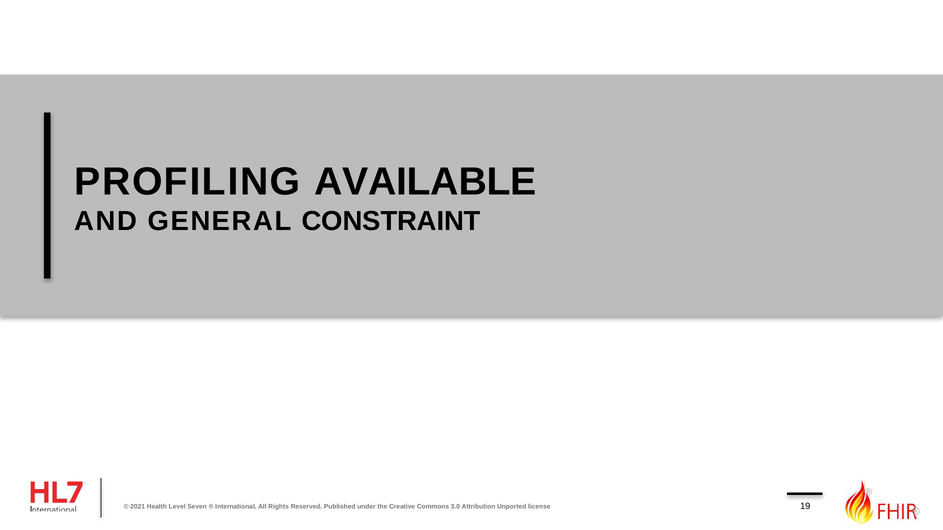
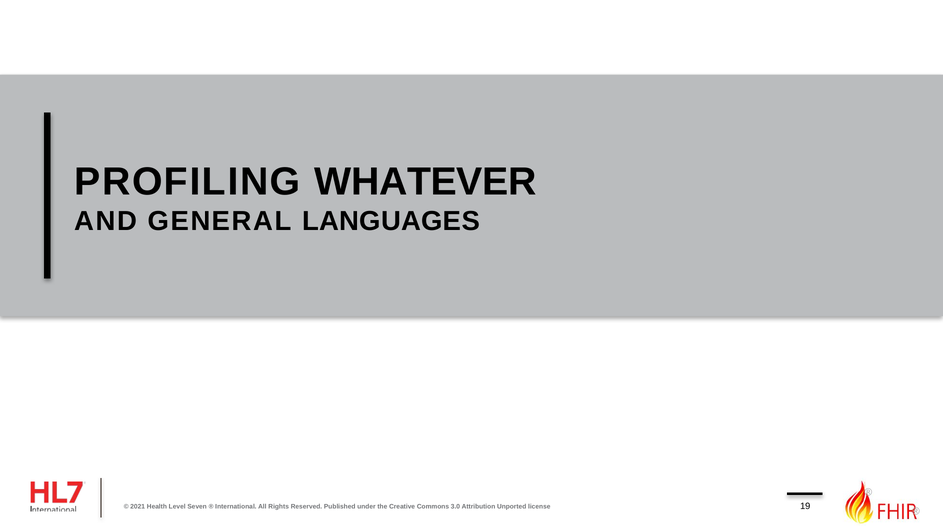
AVAILABLE: AVAILABLE -> WHATEVER
CONSTRAINT: CONSTRAINT -> LANGUAGES
